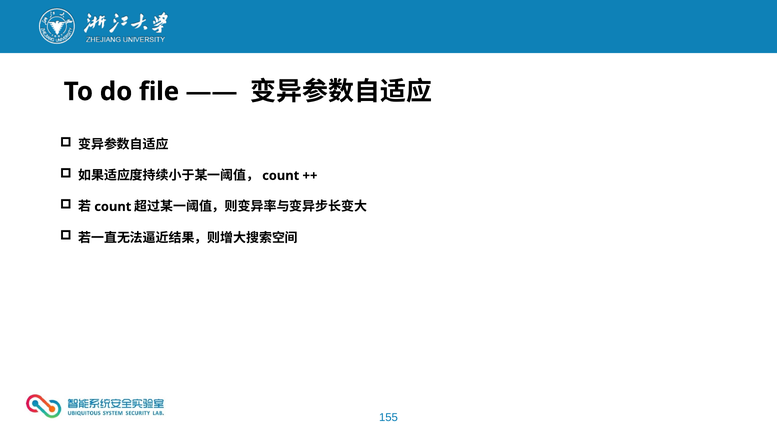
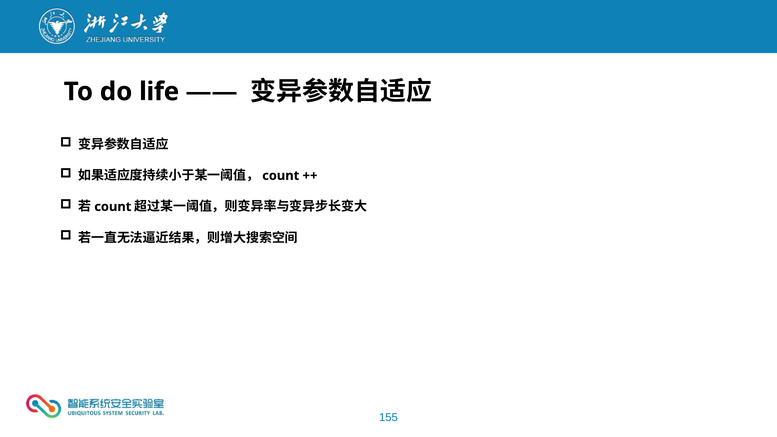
file: file -> life
